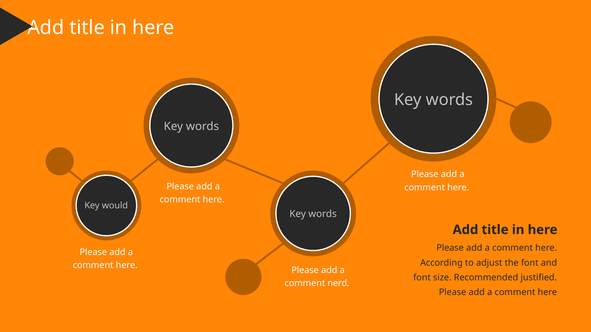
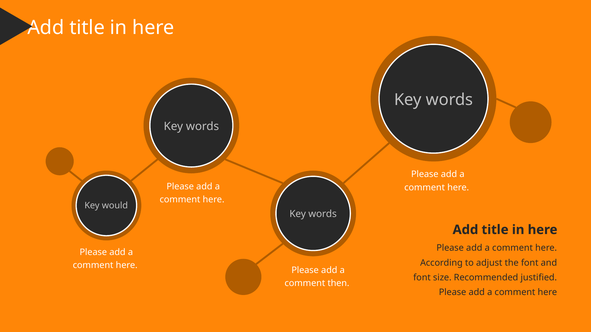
nerd: nerd -> then
